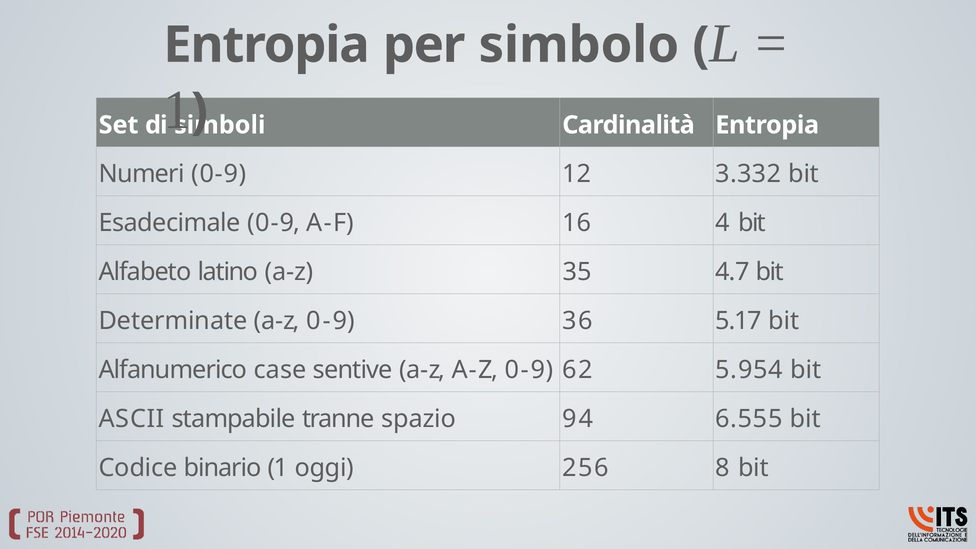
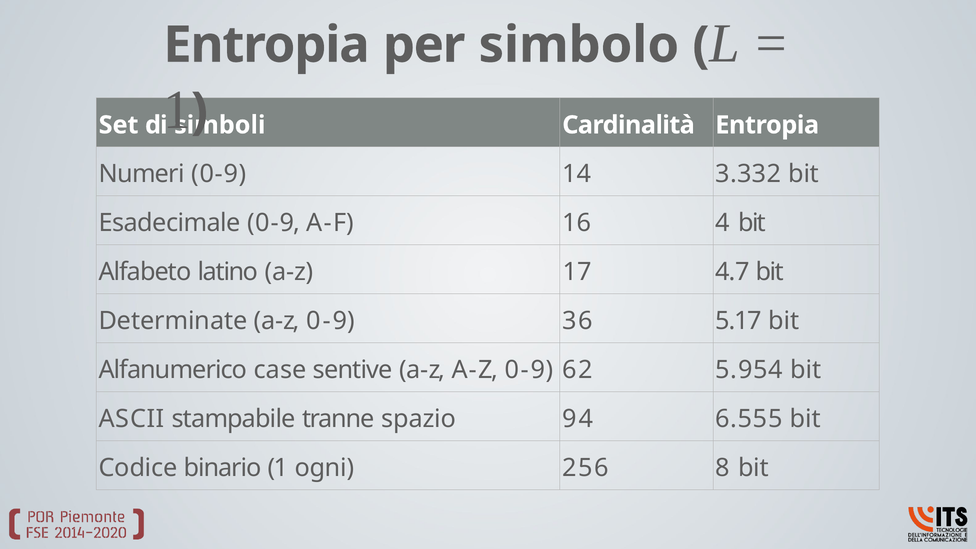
12: 12 -> 14
35: 35 -> 17
oggi: oggi -> ogni
